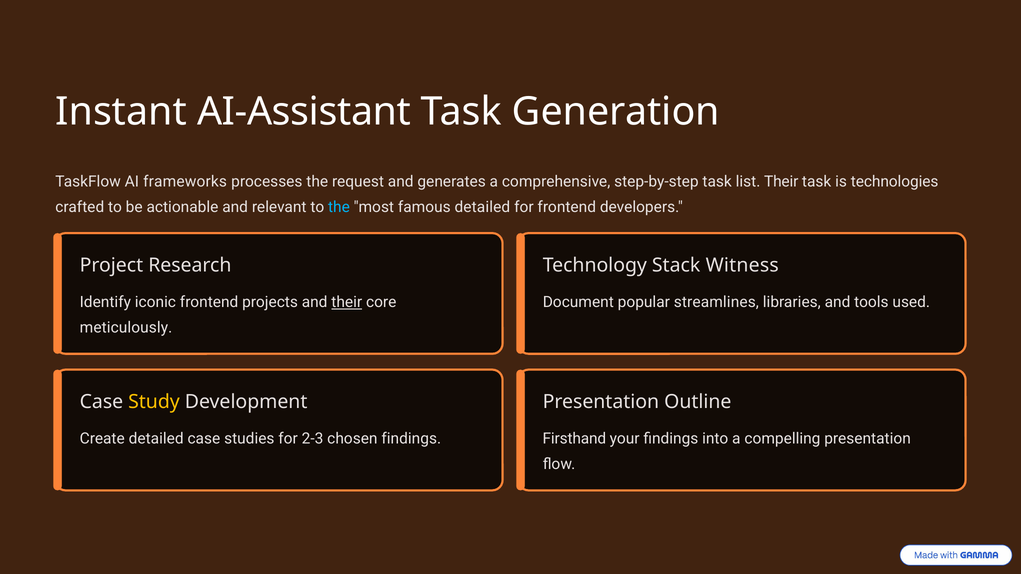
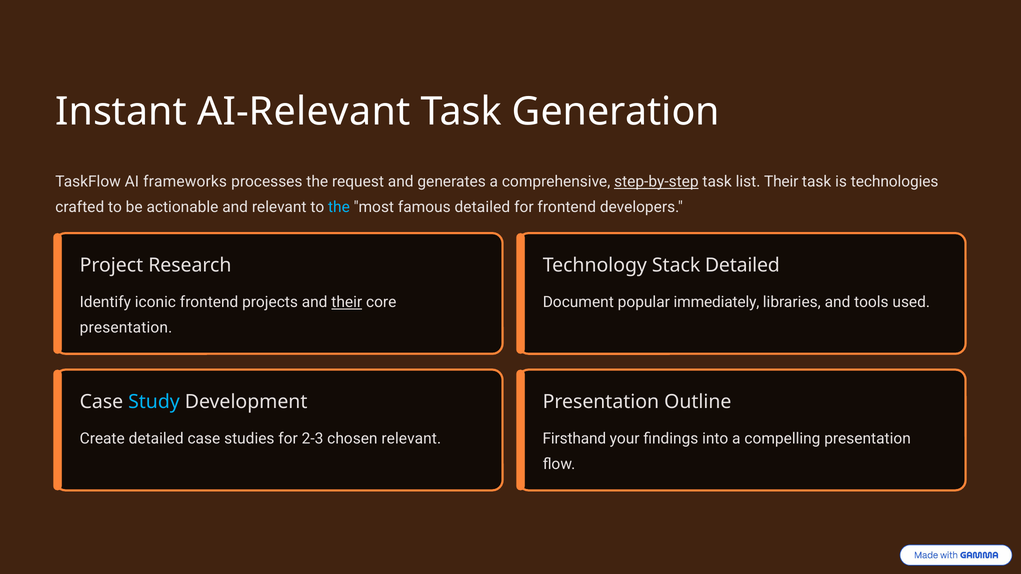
AI-Assistant: AI-Assistant -> AI-Relevant
step-by-step underline: none -> present
Stack Witness: Witness -> Detailed
streamlines: streamlines -> immediately
meticulously at (126, 328): meticulously -> presentation
Study colour: yellow -> light blue
chosen findings: findings -> relevant
